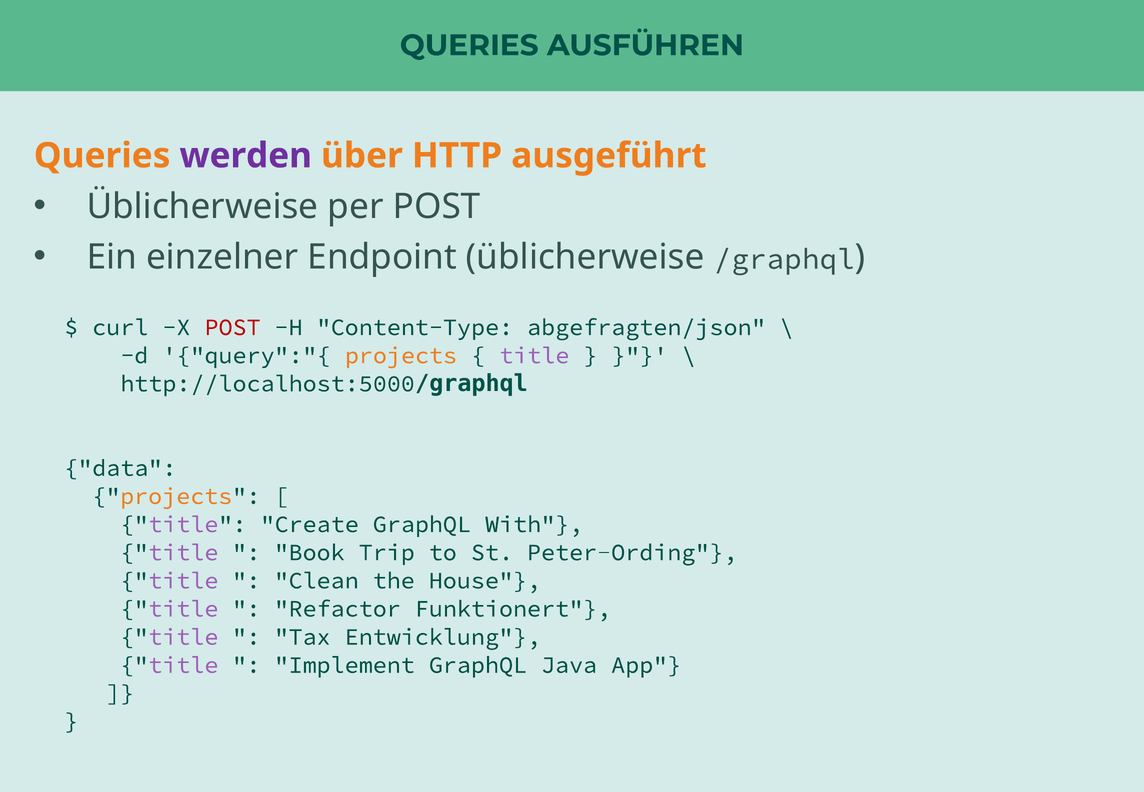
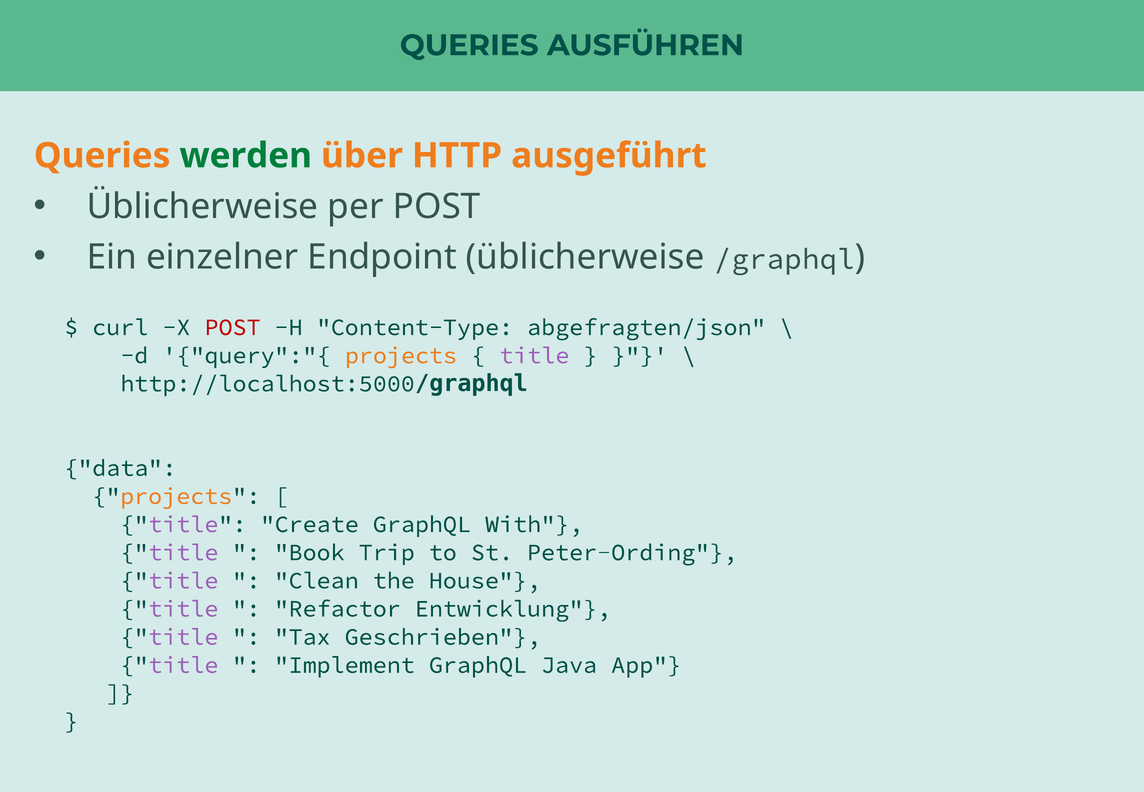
werden colour: purple -> green
Funktionert: Funktionert -> Entwicklung
Entwicklung: Entwicklung -> Geschrieben
